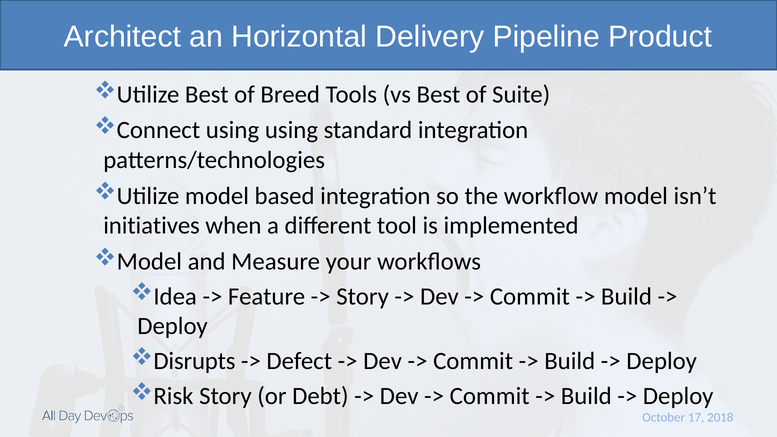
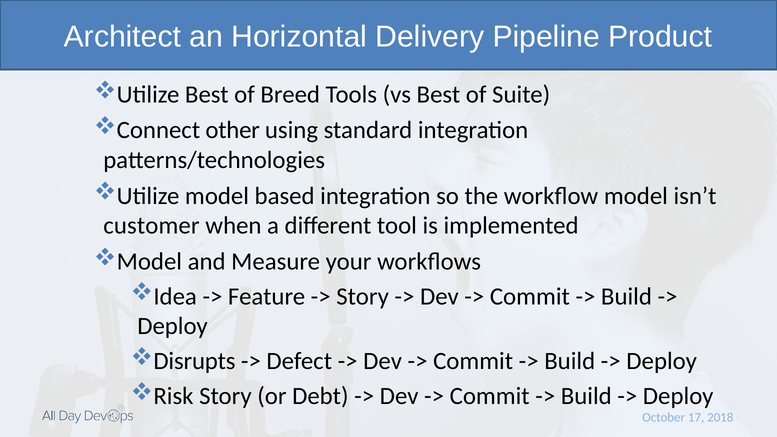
Connect using: using -> other
initiatives: initiatives -> customer
